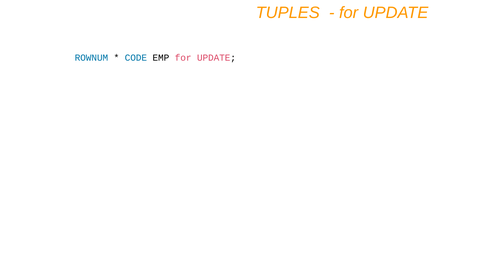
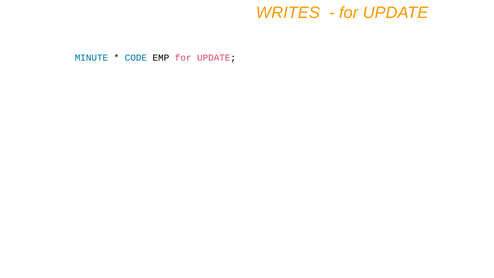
TUPLES: TUPLES -> WRITES
ROWNUM: ROWNUM -> MINUTE
